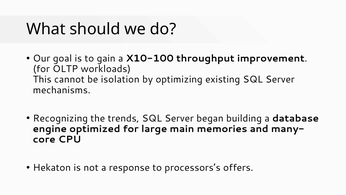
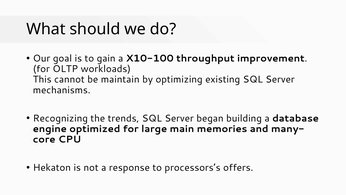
isolation: isolation -> maintain
